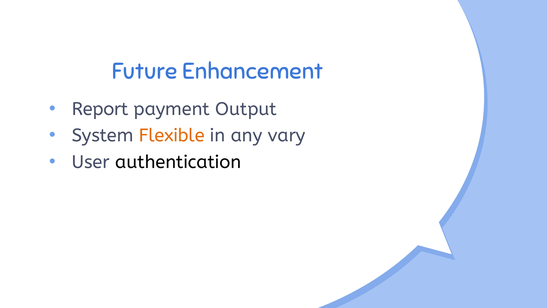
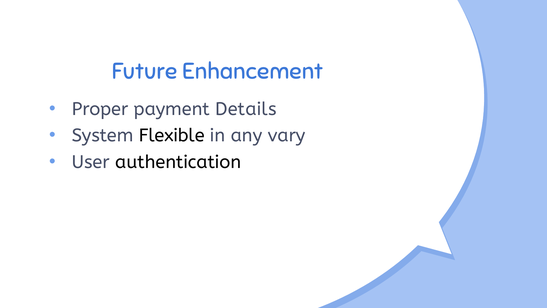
Report: Report -> Proper
Output: Output -> Details
Flexible colour: orange -> black
